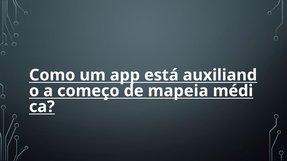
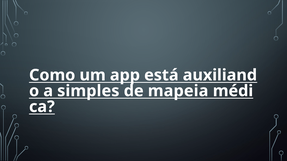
começo: começo -> simples
